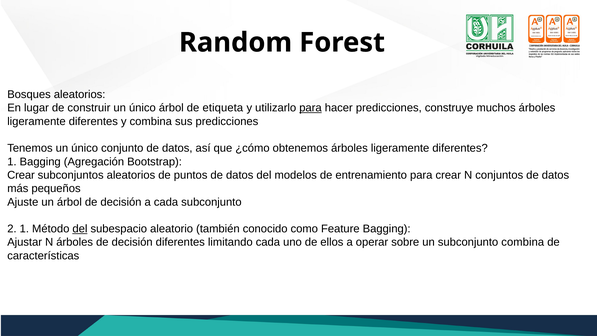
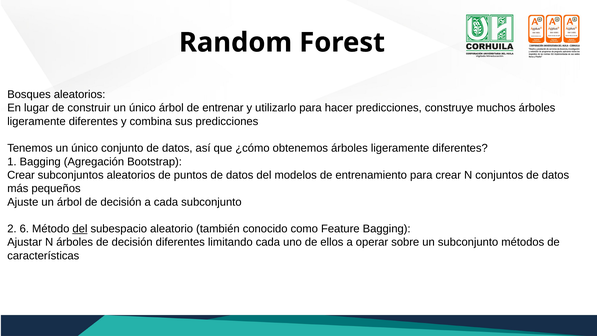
etiqueta: etiqueta -> entrenar
para at (310, 108) underline: present -> none
2 1: 1 -> 6
subconjunto combina: combina -> métodos
